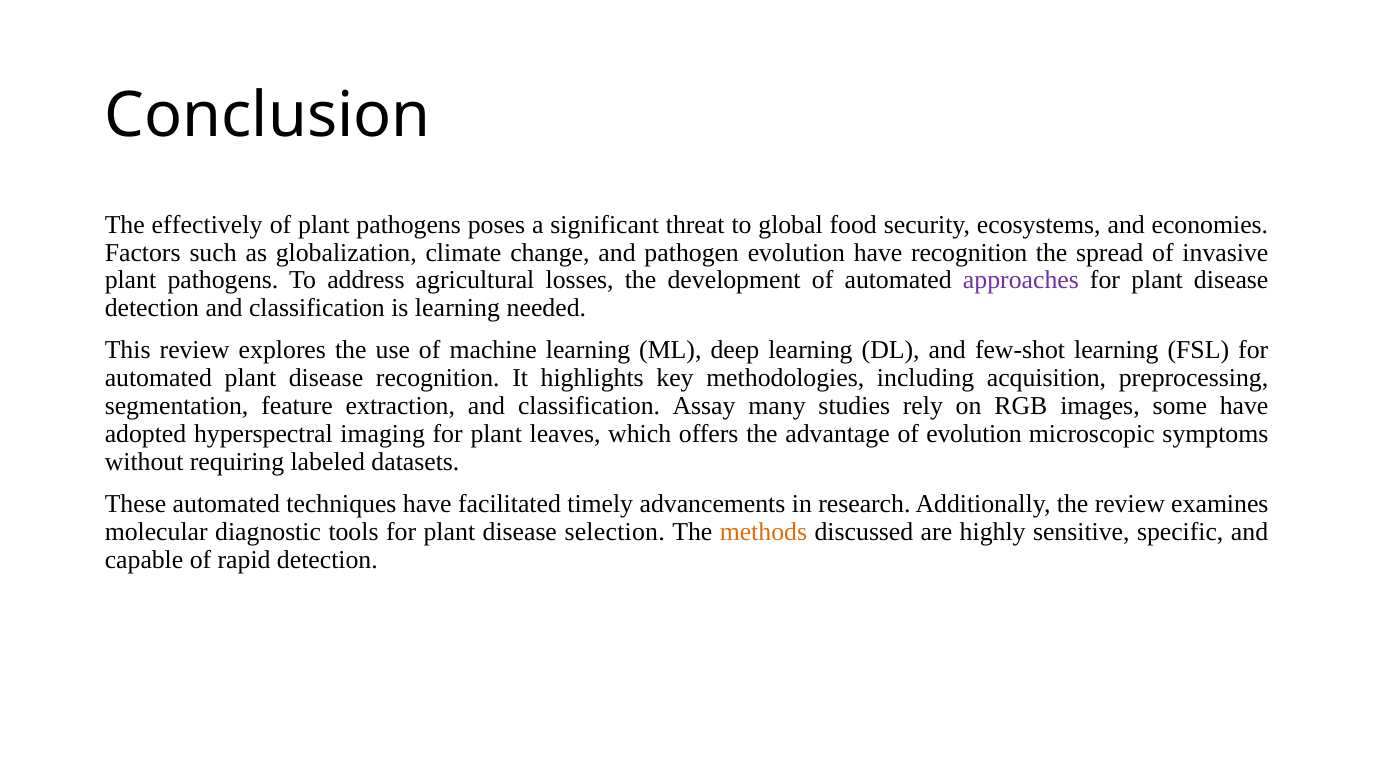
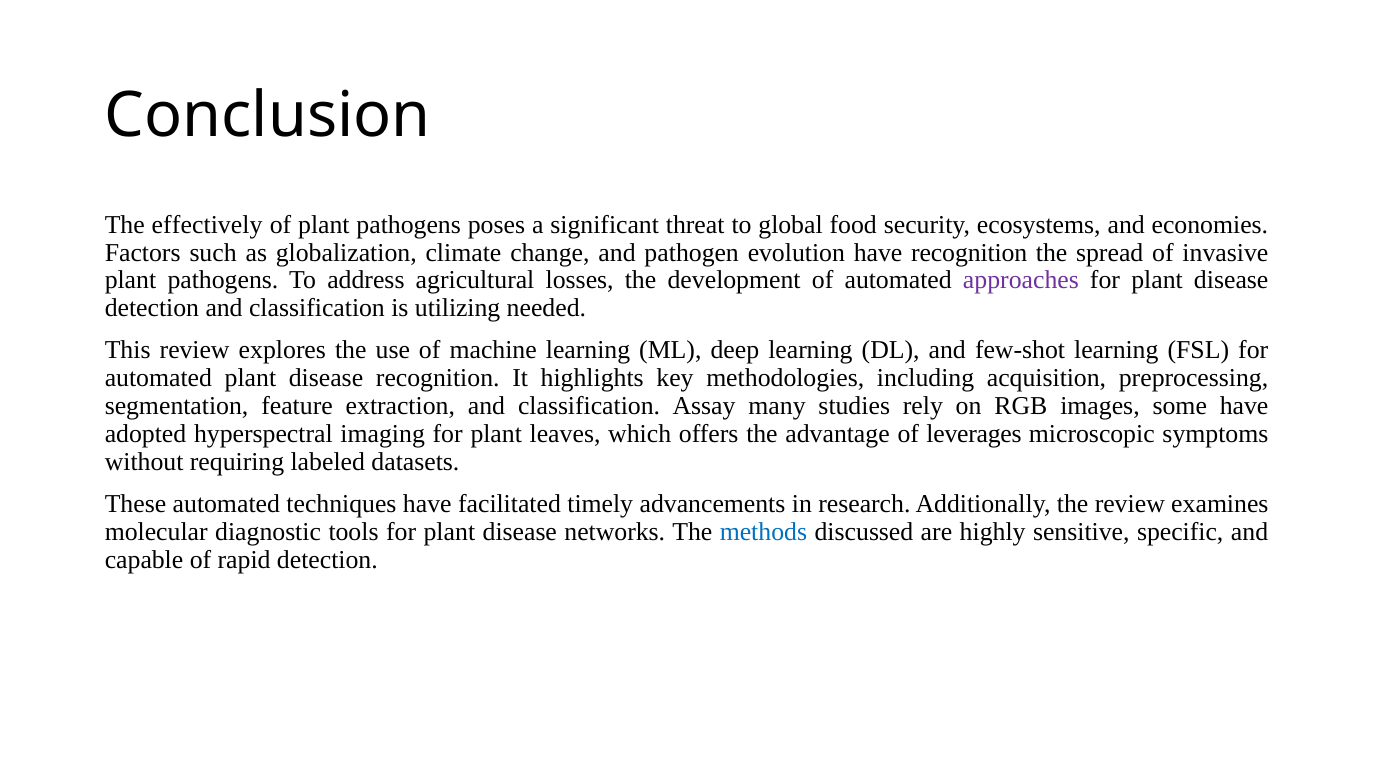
is learning: learning -> utilizing
of evolution: evolution -> leverages
selection: selection -> networks
methods colour: orange -> blue
